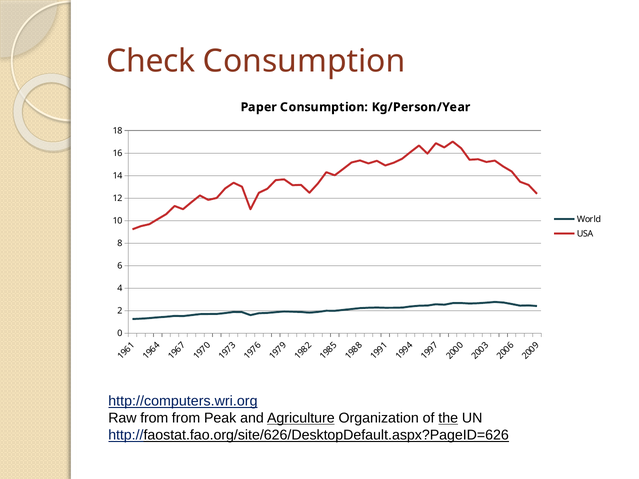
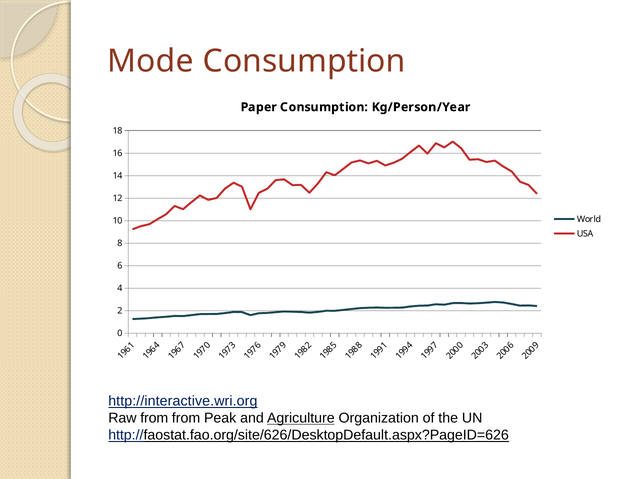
Check: Check -> Mode
http://computers.wri.org: http://computers.wri.org -> http://interactive.wri.org
the underline: present -> none
